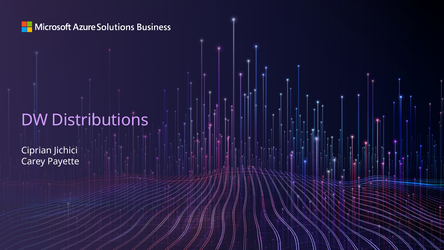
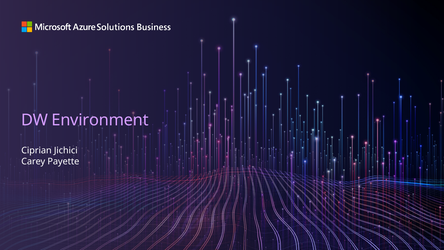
Distributions: Distributions -> Environment
